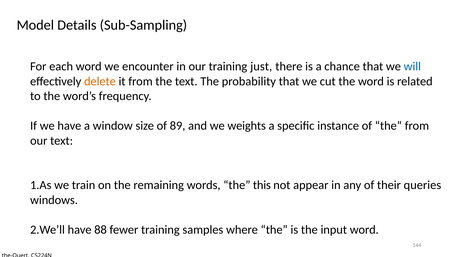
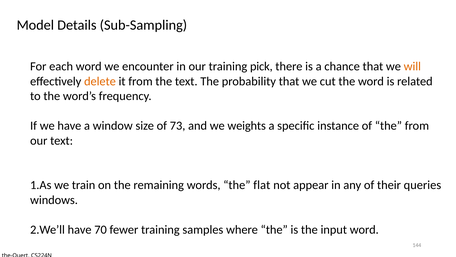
just: just -> pick
will colour: blue -> orange
89: 89 -> 73
this: this -> flat
88: 88 -> 70
